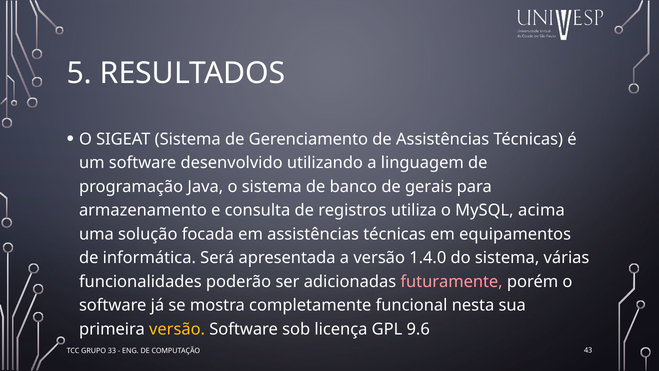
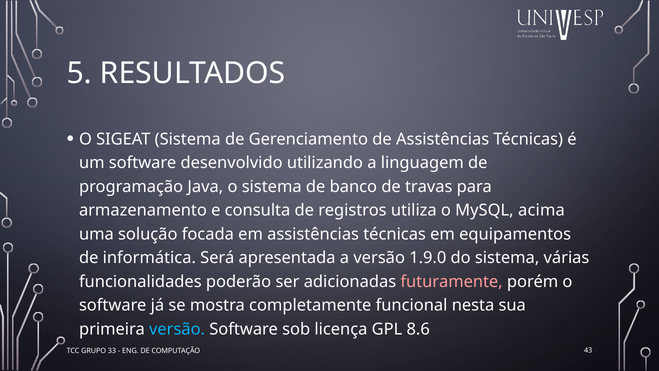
gerais: gerais -> travas
1.4.0: 1.4.0 -> 1.9.0
versão at (177, 329) colour: yellow -> light blue
9.6: 9.6 -> 8.6
